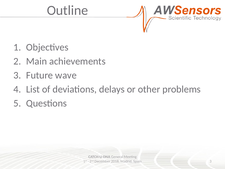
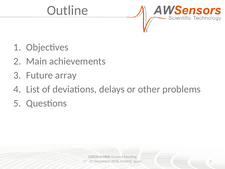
wave: wave -> array
